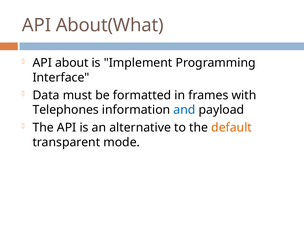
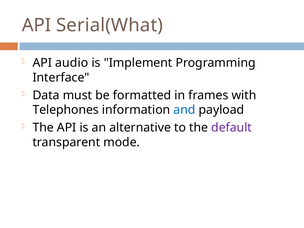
About(What: About(What -> Serial(What
about: about -> audio
default colour: orange -> purple
